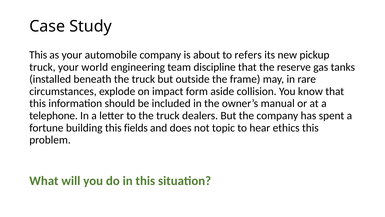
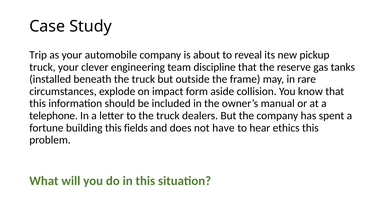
This at (38, 55): This -> Trip
refers: refers -> reveal
world: world -> clever
topic: topic -> have
